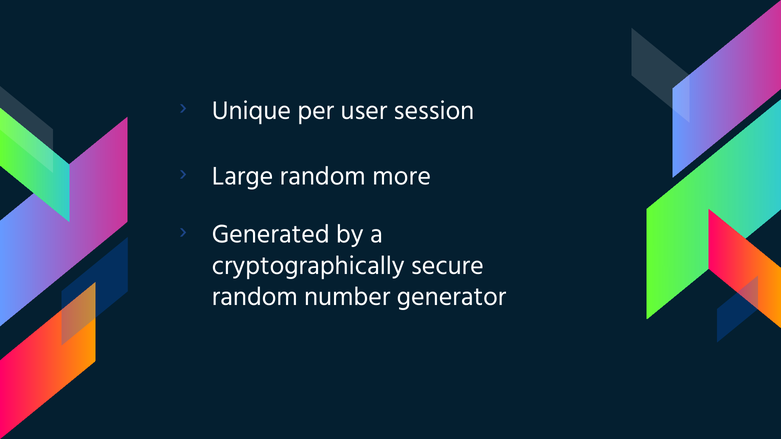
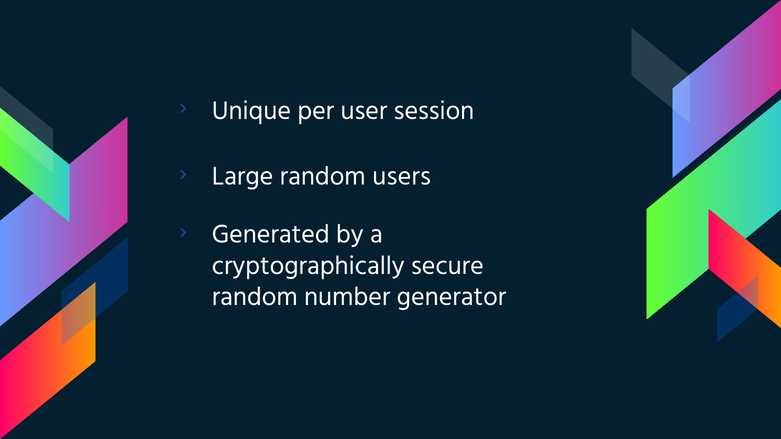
more: more -> users
